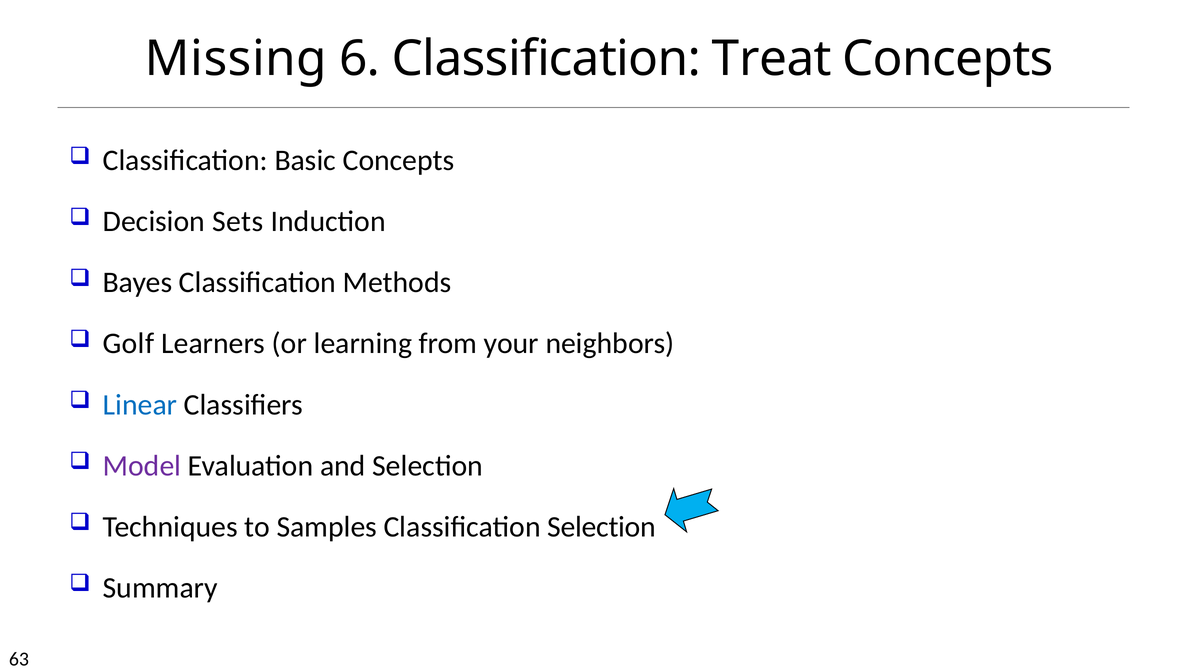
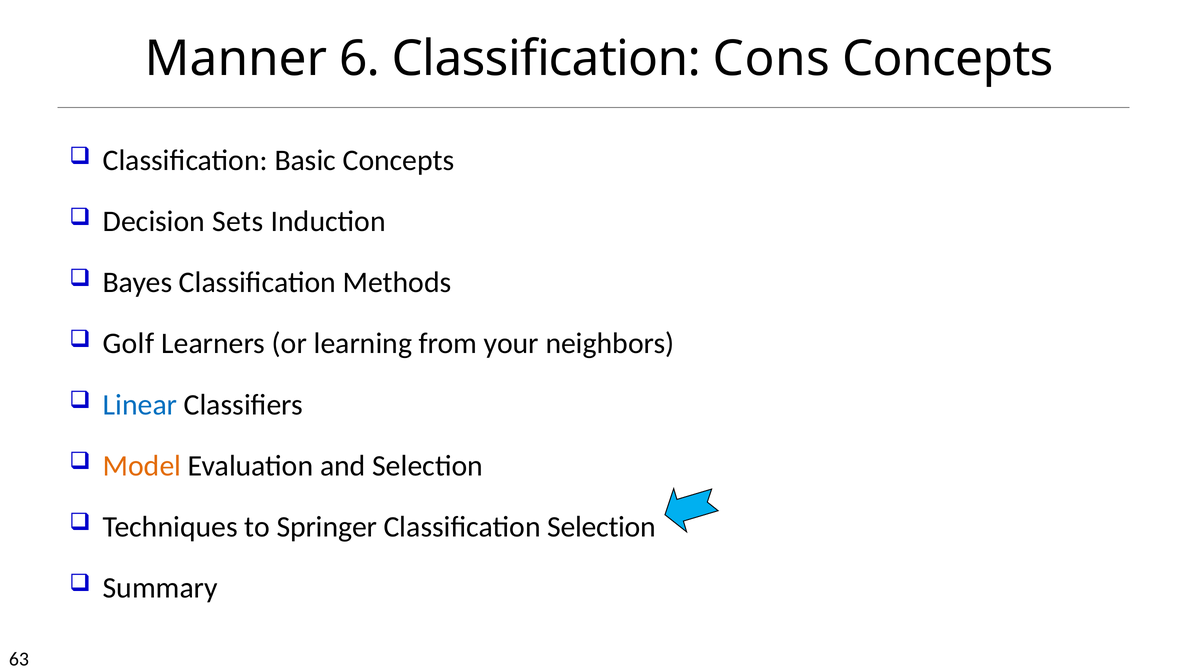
Missing: Missing -> Manner
Treat: Treat -> Cons
Model colour: purple -> orange
Samples: Samples -> Springer
